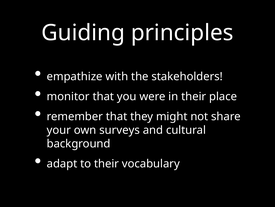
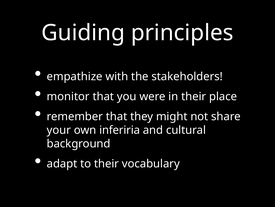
surveys: surveys -> inferiria
